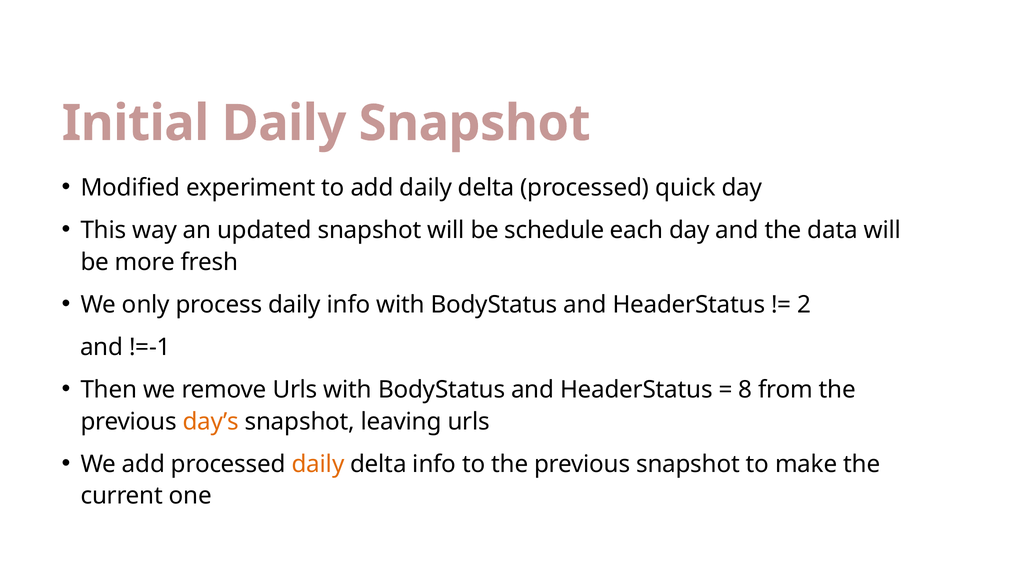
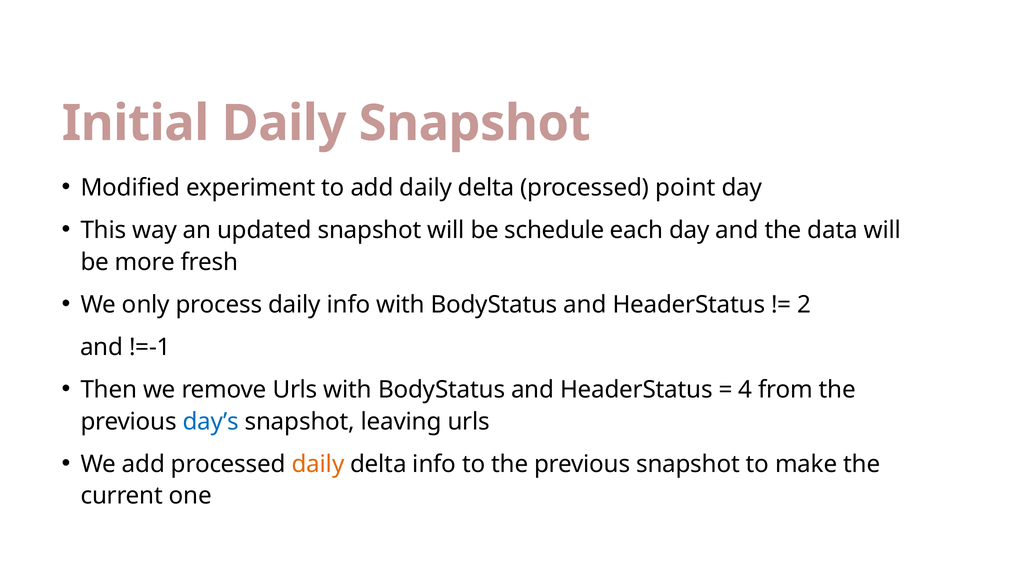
quick: quick -> point
8: 8 -> 4
day’s colour: orange -> blue
